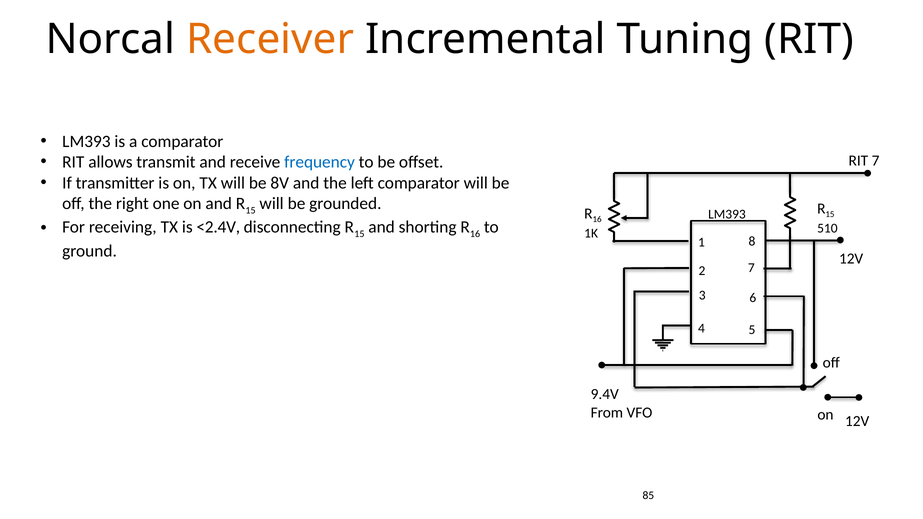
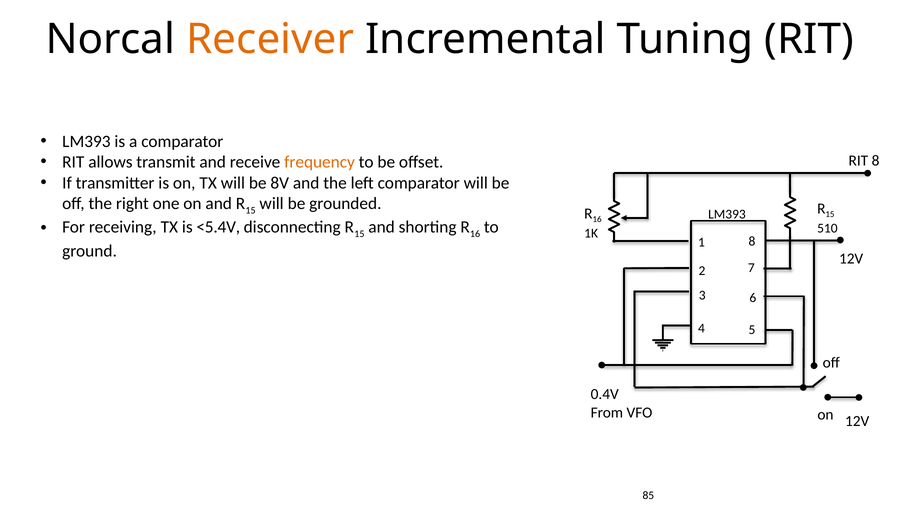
frequency colour: blue -> orange
RIT 7: 7 -> 8
<2.4V: <2.4V -> <5.4V
9.4V: 9.4V -> 0.4V
